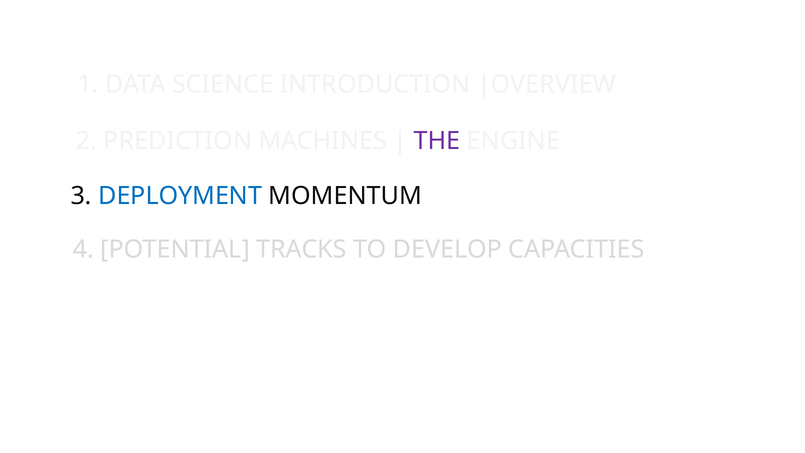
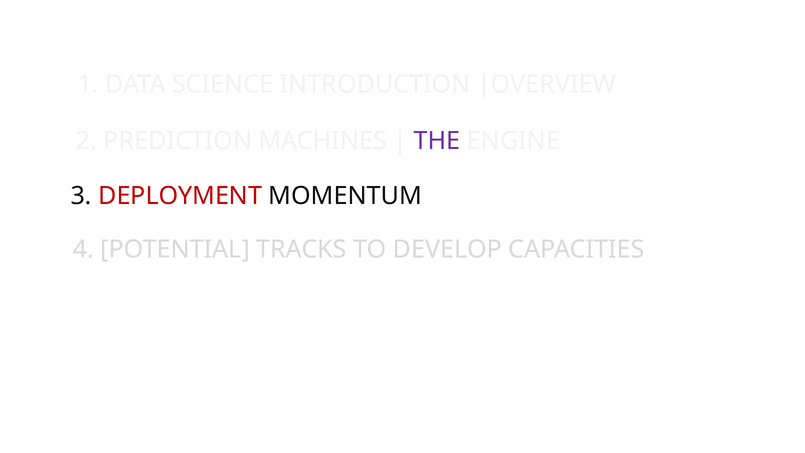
DEPLOYMENT colour: blue -> red
